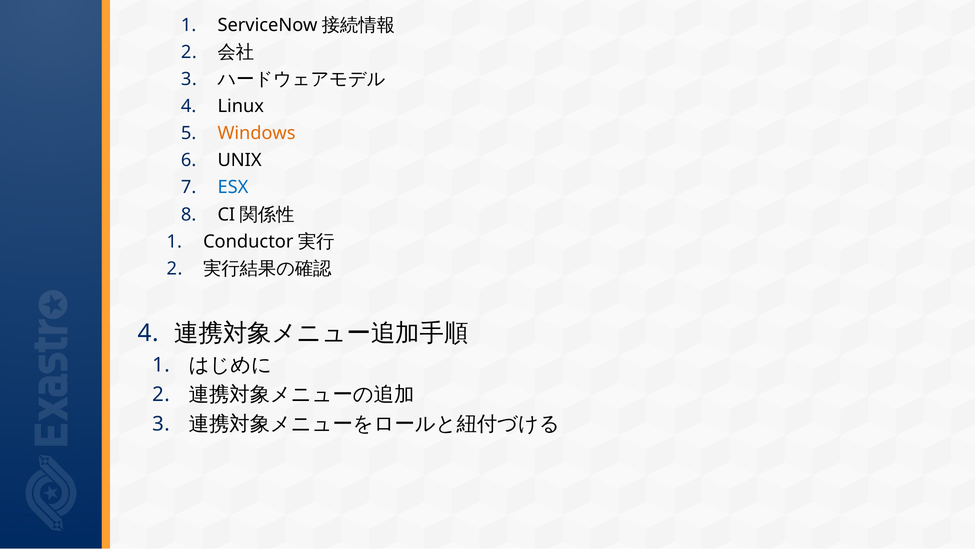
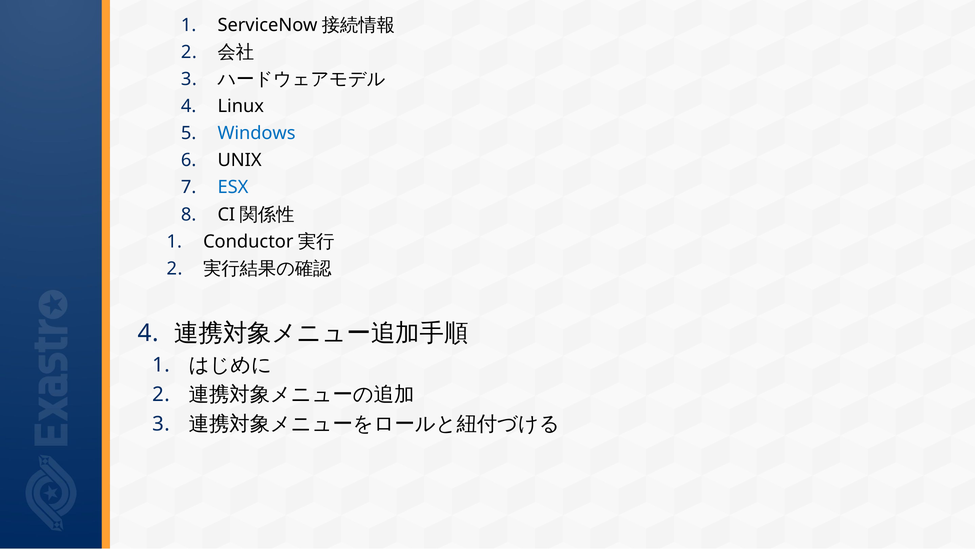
Windows colour: orange -> blue
